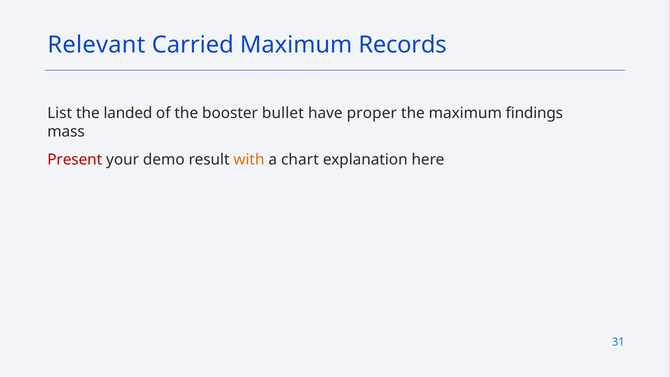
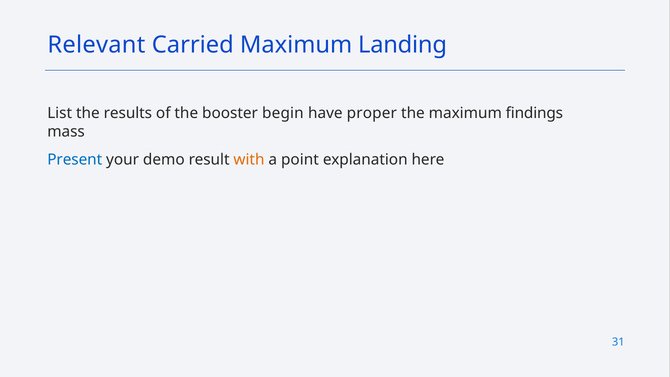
Records: Records -> Landing
landed: landed -> results
bullet: bullet -> begin
Present colour: red -> blue
chart: chart -> point
